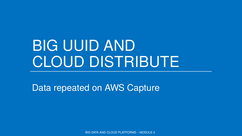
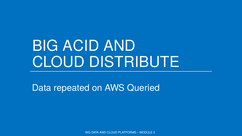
UUID: UUID -> ACID
Capture: Capture -> Queried
